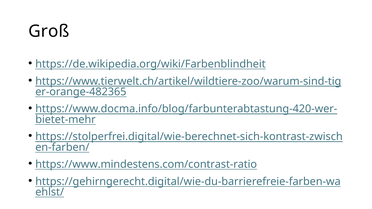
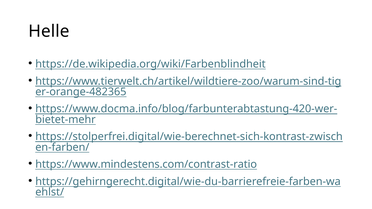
Groß: Groß -> Helle
